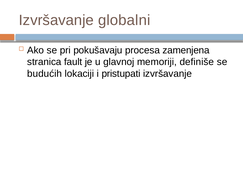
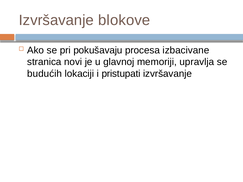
globalni: globalni -> blokove
zamenjena: zamenjena -> izbacivane
fault: fault -> novi
definiše: definiše -> upravlja
